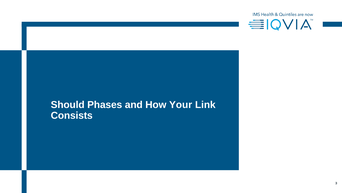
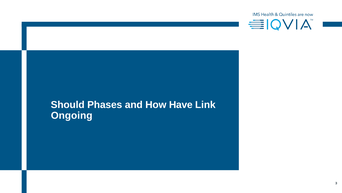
Your: Your -> Have
Consists: Consists -> Ongoing
